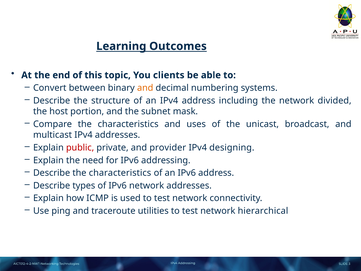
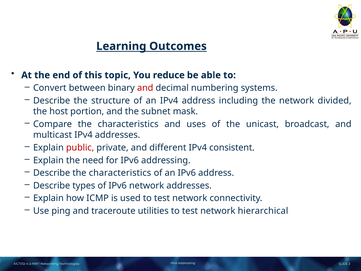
clients: clients -> reduce
and at (145, 88) colour: orange -> red
provider: provider -> different
designing: designing -> consistent
